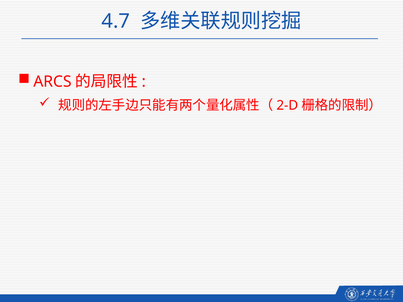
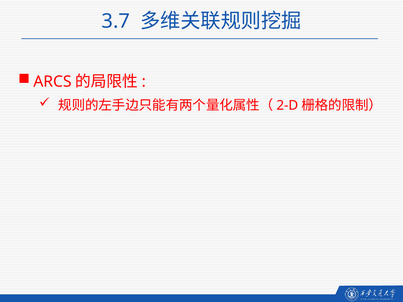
4.7: 4.7 -> 3.7
